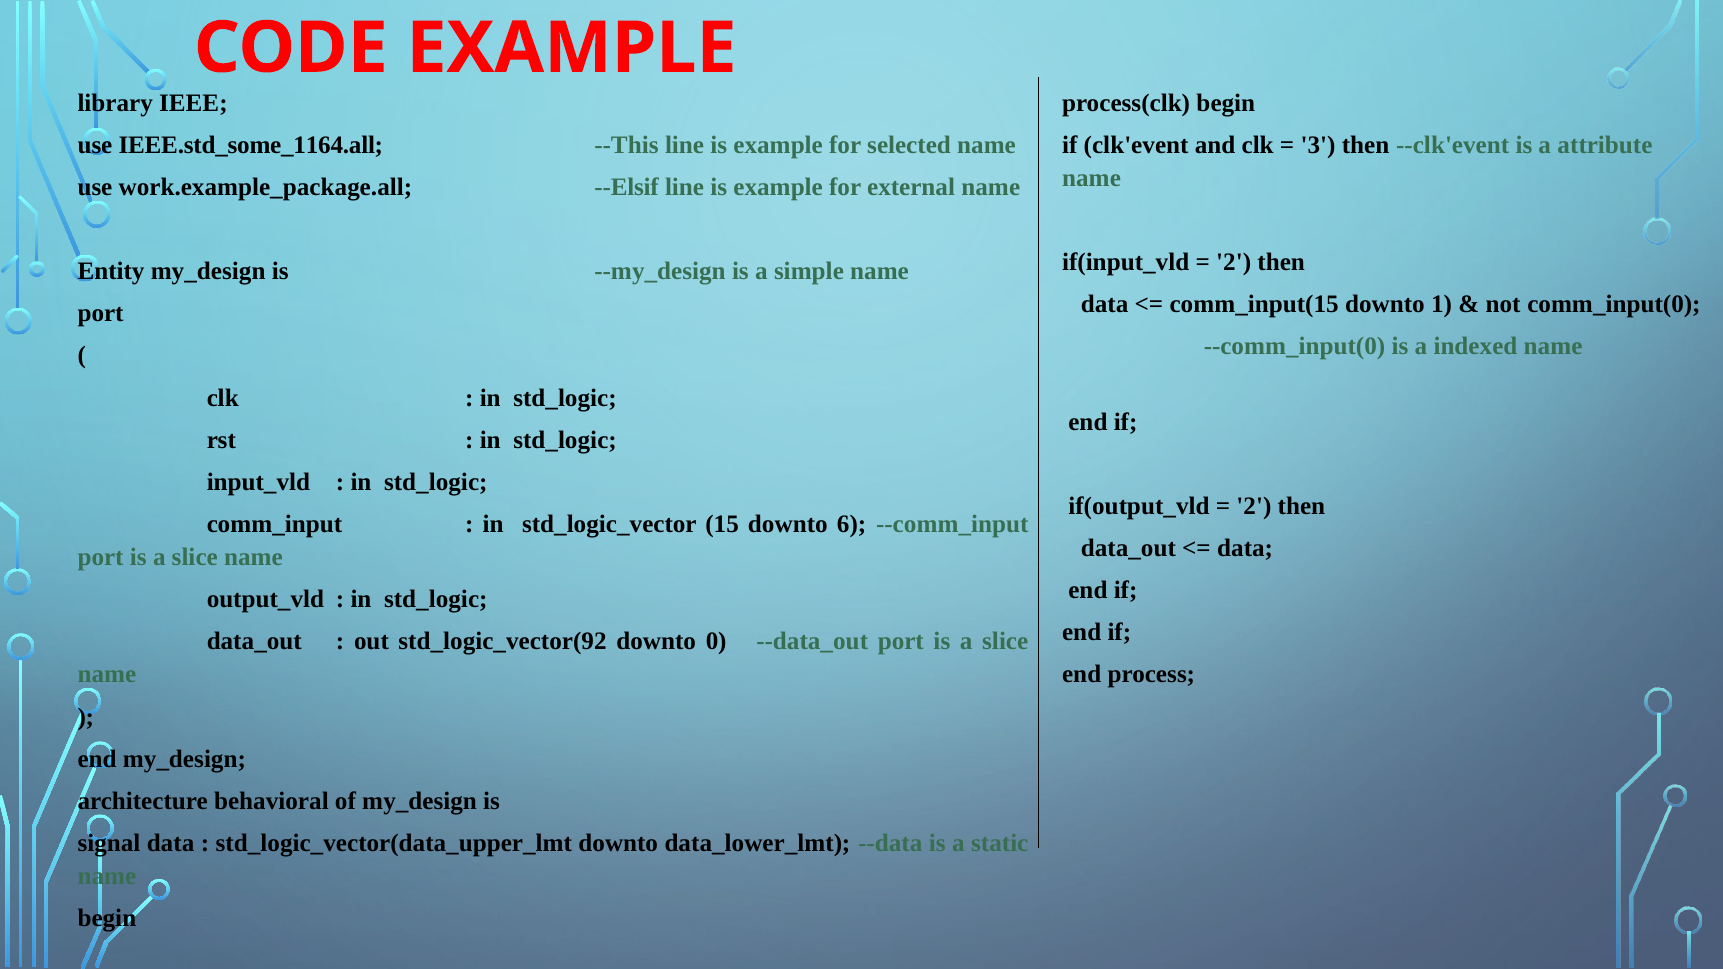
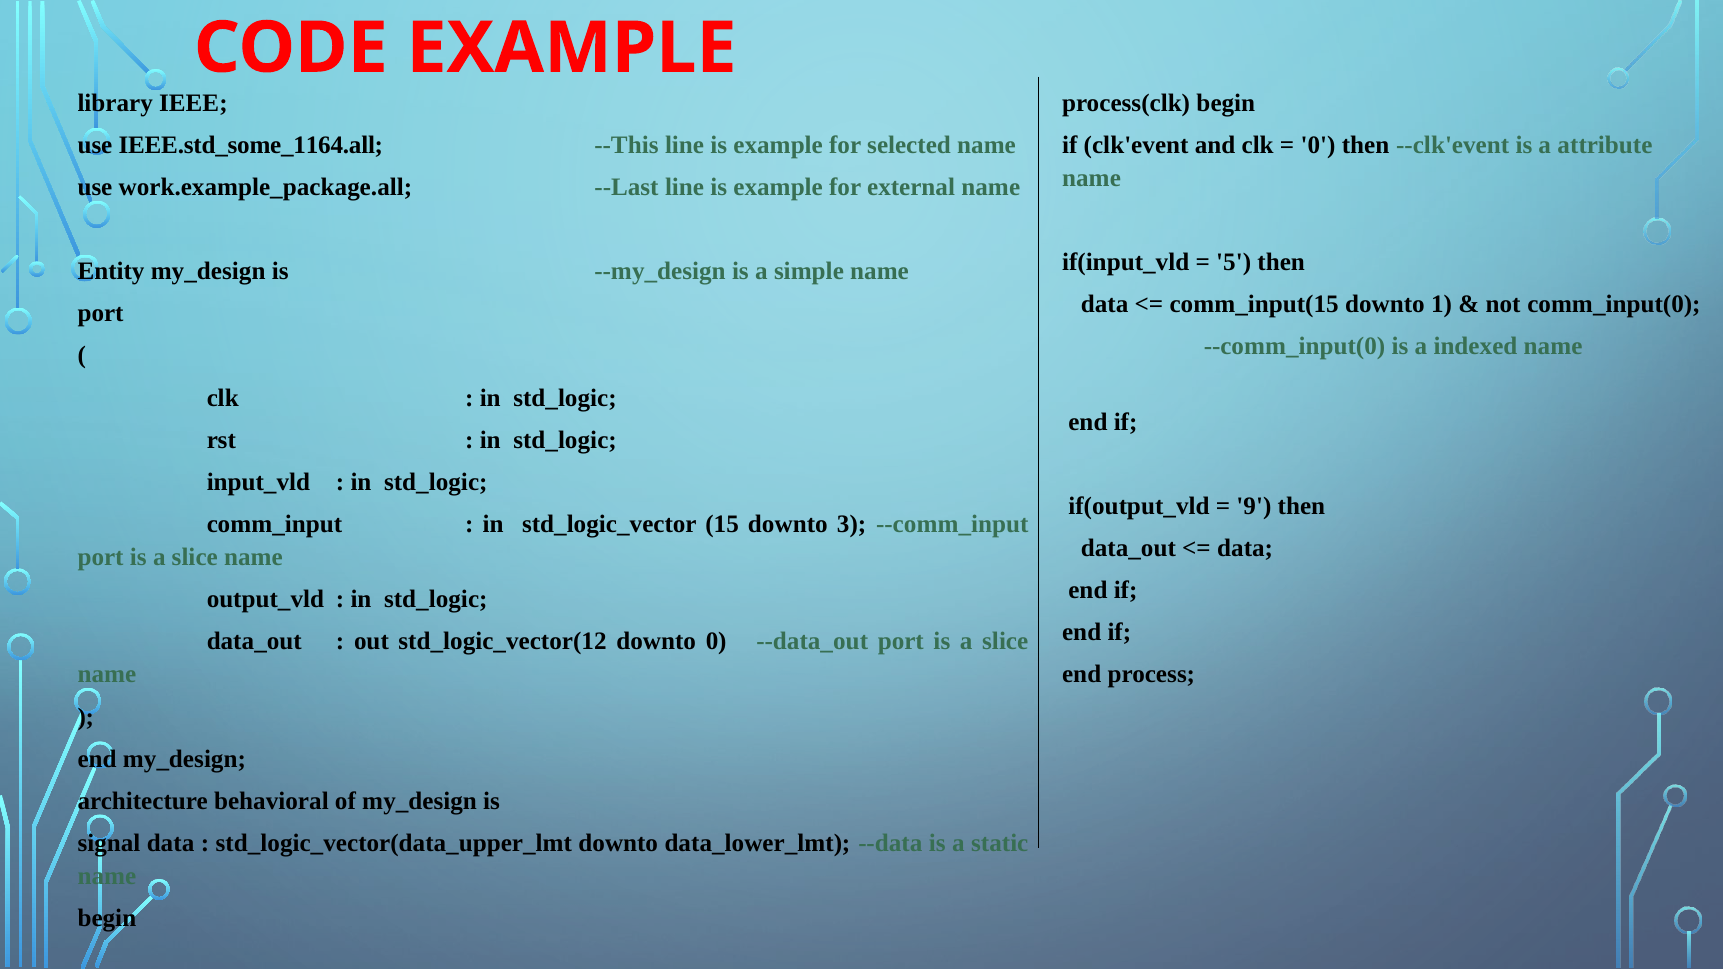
3 at (1318, 145): 3 -> 0
--Elsif: --Elsif -> --Last
2 at (1234, 262): 2 -> 5
2 at (1254, 506): 2 -> 9
6: 6 -> 3
std_logic_vector(92: std_logic_vector(92 -> std_logic_vector(12
